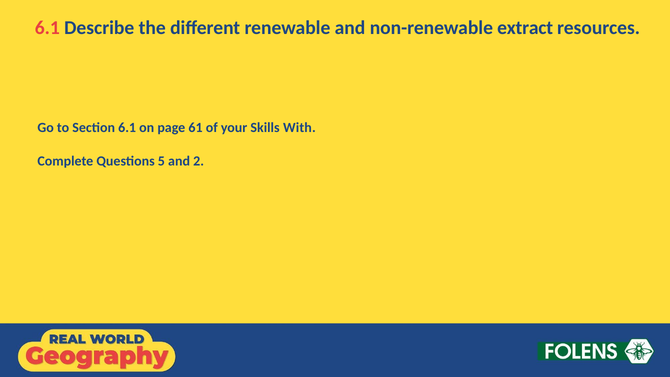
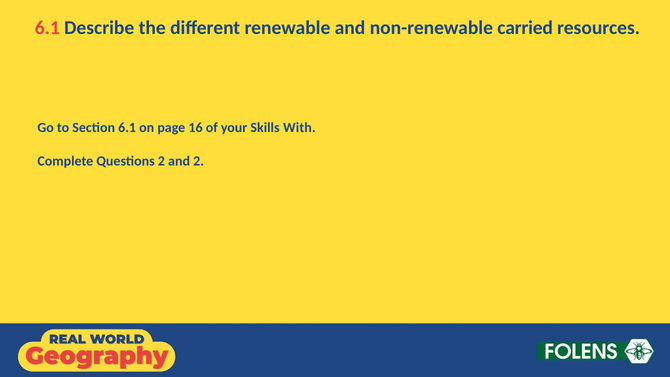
extract: extract -> carried
61: 61 -> 16
Questions 5: 5 -> 2
